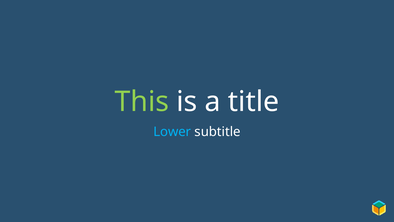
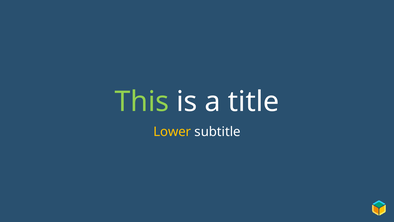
Lower colour: light blue -> yellow
